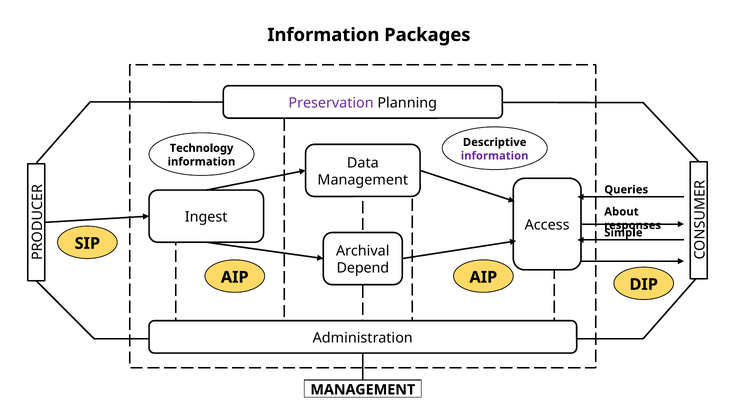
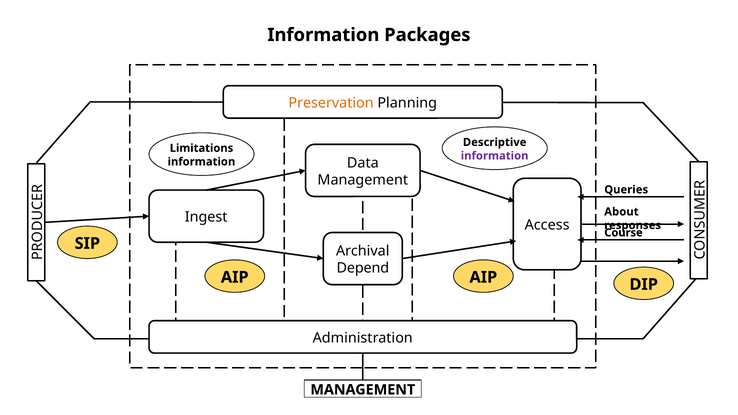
Preservation colour: purple -> orange
Technology: Technology -> Limitations
Simple: Simple -> Course
